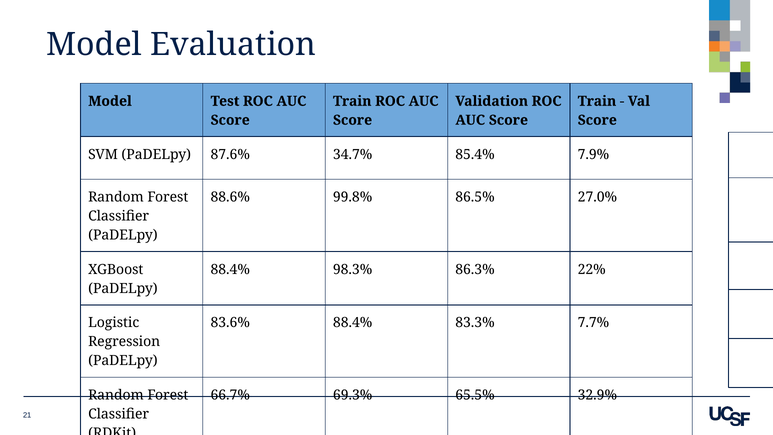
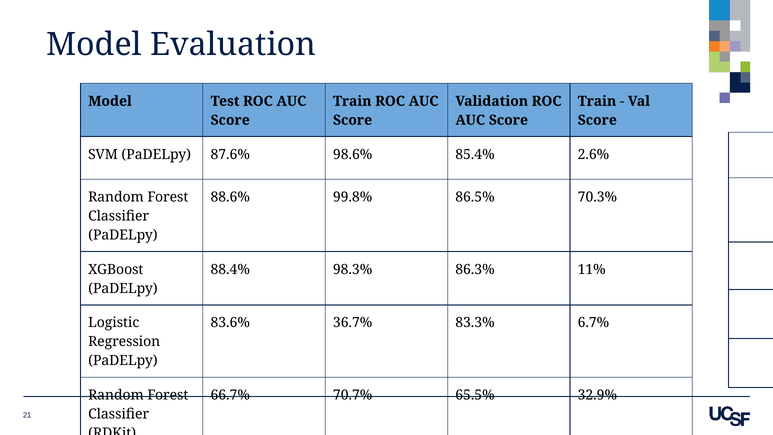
34.7%: 34.7% -> 98.6%
7.9%: 7.9% -> 2.6%
27.0%: 27.0% -> 70.3%
22%: 22% -> 11%
83.6% 88.4%: 88.4% -> 36.7%
7.7%: 7.7% -> 6.7%
69.3%: 69.3% -> 70.7%
